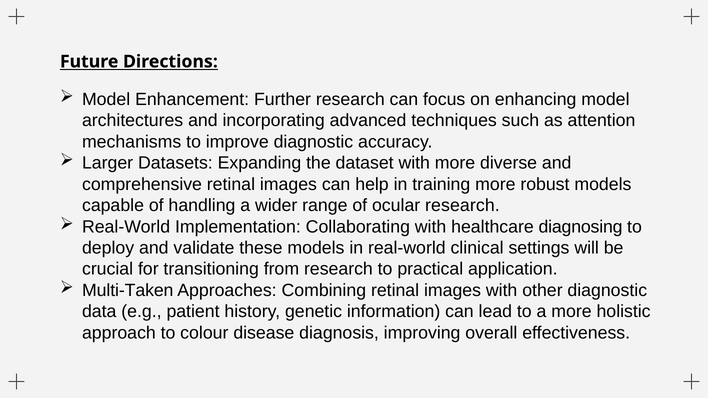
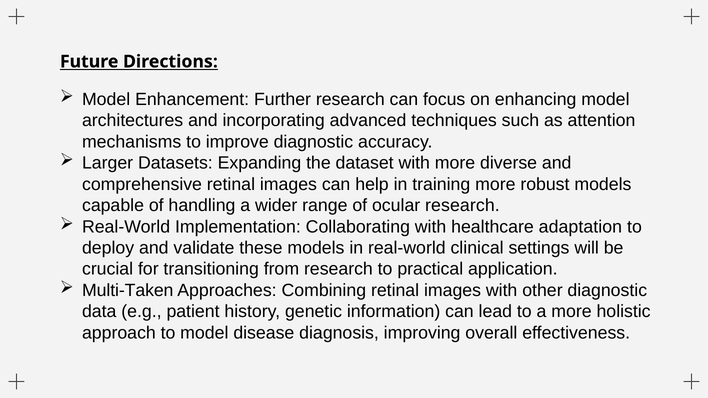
diagnosing: diagnosing -> adaptation
to colour: colour -> model
